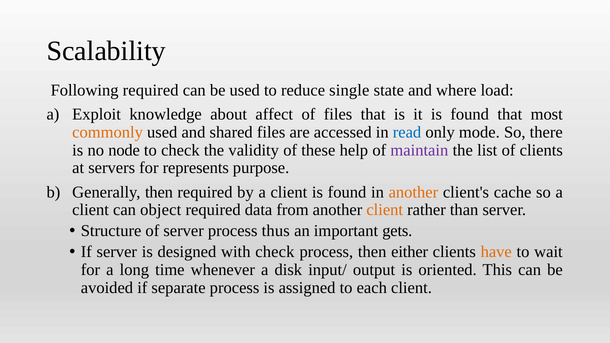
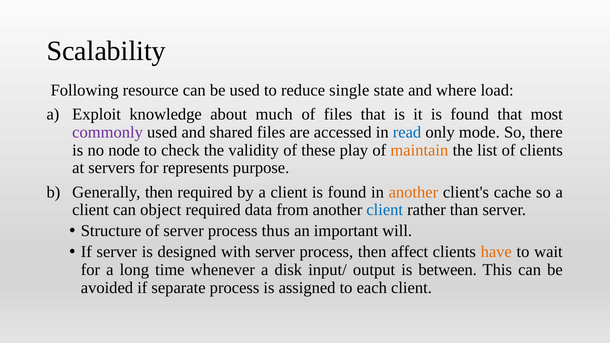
Following required: required -> resource
affect: affect -> much
commonly colour: orange -> purple
help: help -> play
maintain colour: purple -> orange
client at (385, 210) colour: orange -> blue
gets: gets -> will
with check: check -> server
either: either -> affect
oriented: oriented -> between
